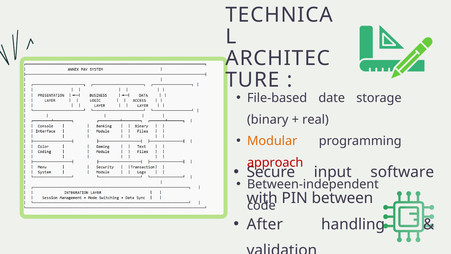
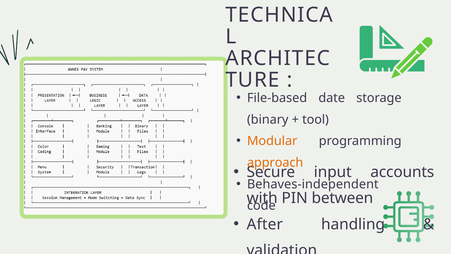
real: real -> tool
approach colour: red -> orange
software: software -> accounts
Between-independent: Between-independent -> Behaves-independent
